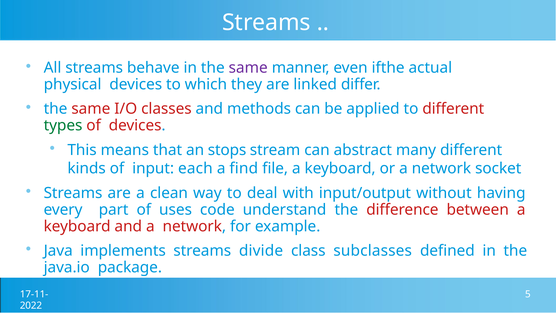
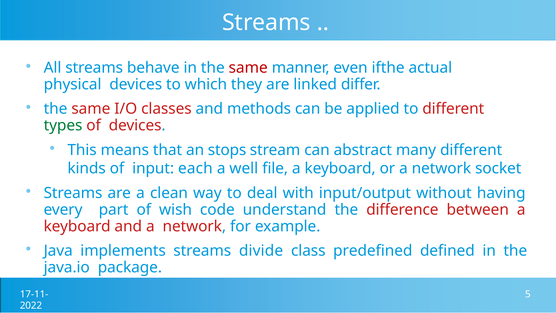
same at (248, 68) colour: purple -> red
find: find -> well
uses: uses -> wish
subclasses: subclasses -> predefined
